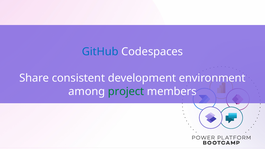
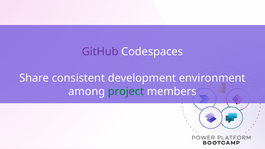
GitHub colour: blue -> purple
